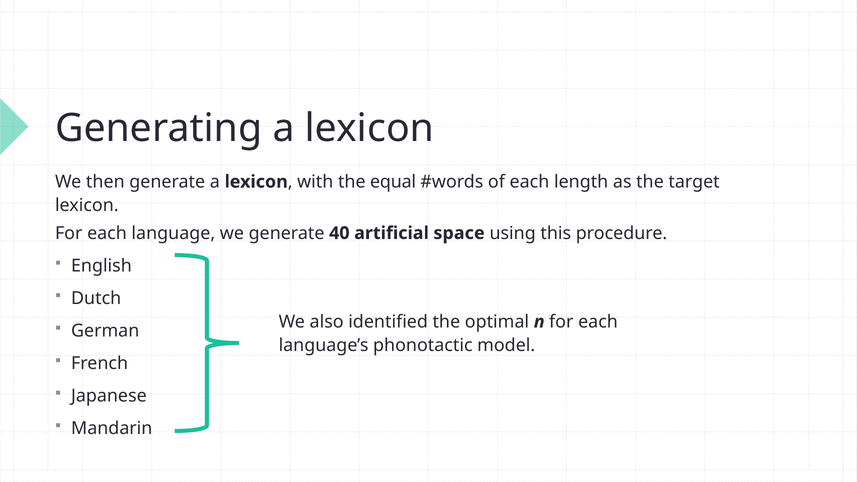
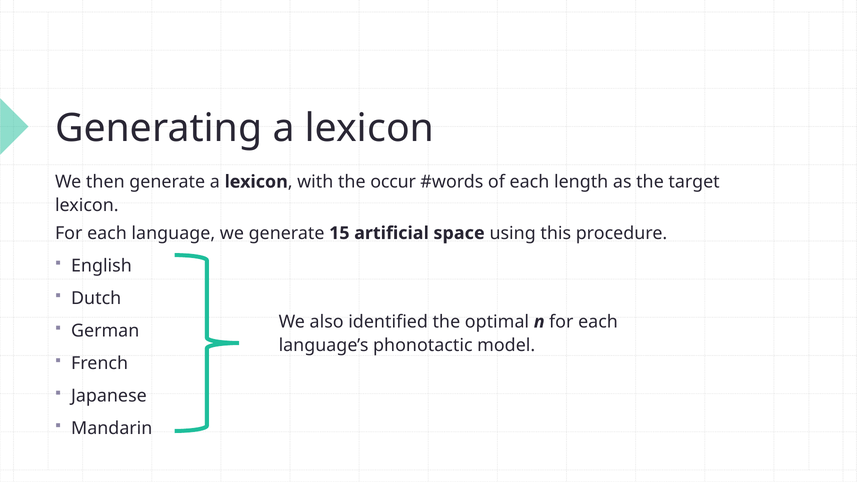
equal: equal -> occur
40: 40 -> 15
